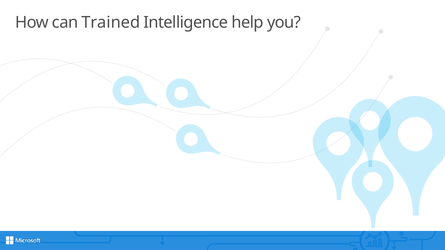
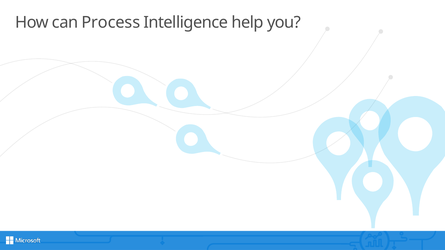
Trained: Trained -> Process
